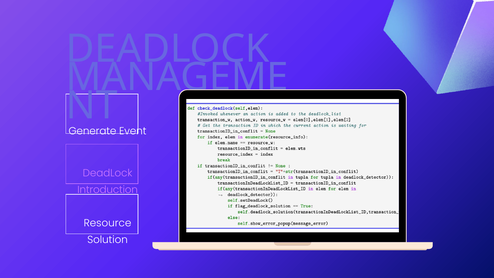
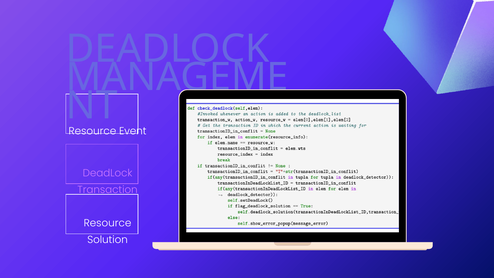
Generate at (92, 131): Generate -> Resource
Introduction: Introduction -> Transaction
